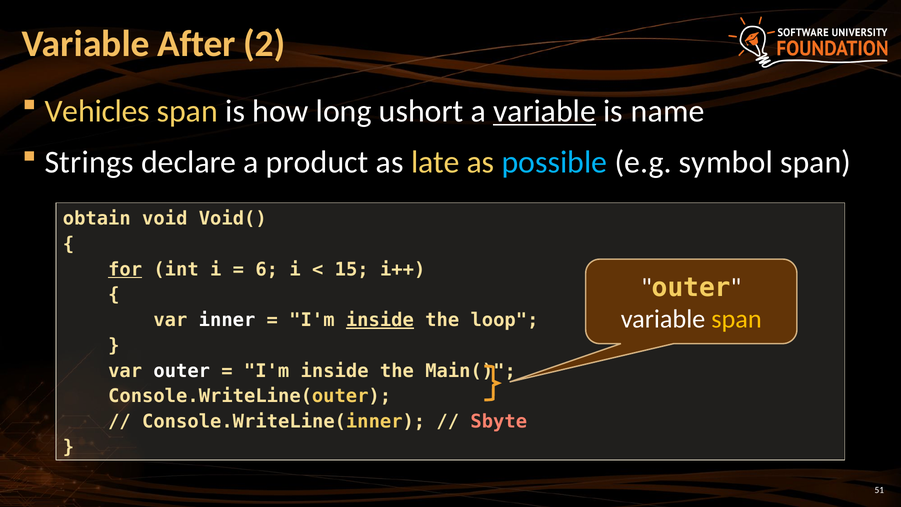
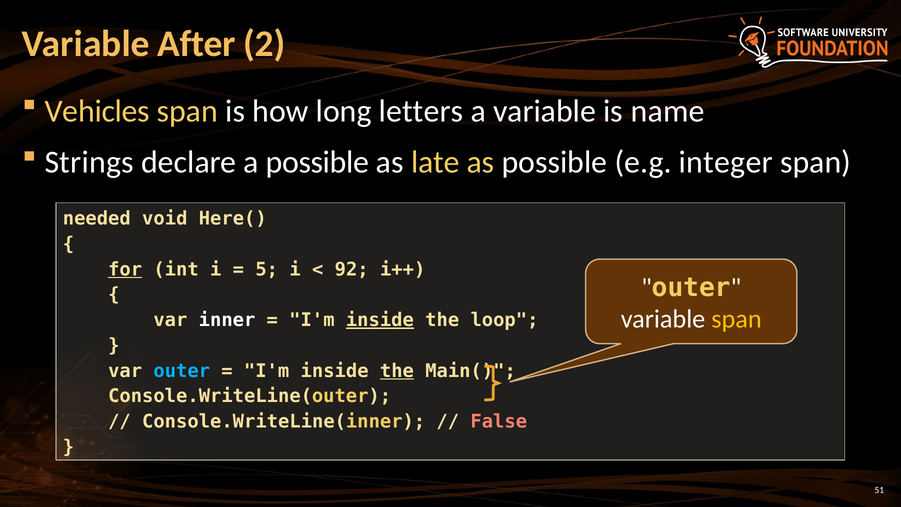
ushort: ushort -> letters
variable at (545, 111) underline: present -> none
a product: product -> possible
possible at (554, 162) colour: light blue -> white
symbol: symbol -> integer
obtain: obtain -> needed
Void(: Void( -> Here(
6: 6 -> 5
15: 15 -> 92
outer at (182, 371) colour: white -> light blue
the at (397, 371) underline: none -> present
Sbyte: Sbyte -> False
